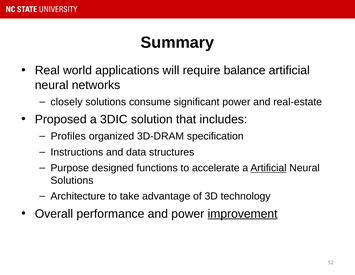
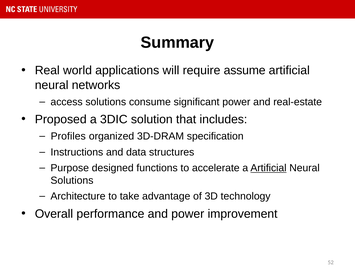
balance: balance -> assume
closely: closely -> access
improvement underline: present -> none
